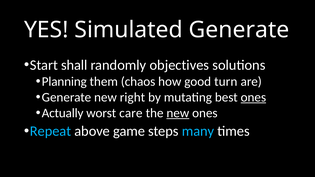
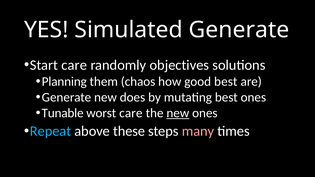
Start shall: shall -> care
good turn: turn -> best
right: right -> does
ones at (253, 97) underline: present -> none
Actually: Actually -> Tunable
game: game -> these
many colour: light blue -> pink
